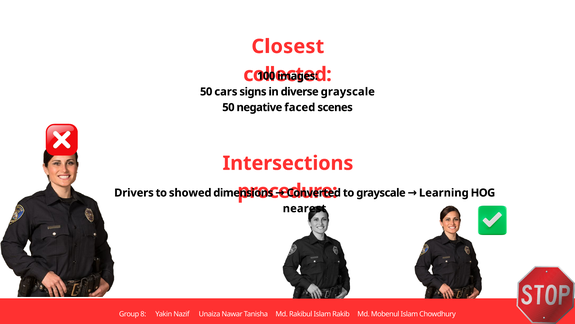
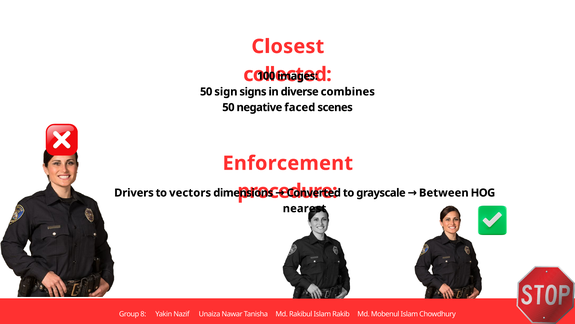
cars: cars -> sign
diverse grayscale: grayscale -> combines
Intersections: Intersections -> Enforcement
showed: showed -> vectors
Learning: Learning -> Between
